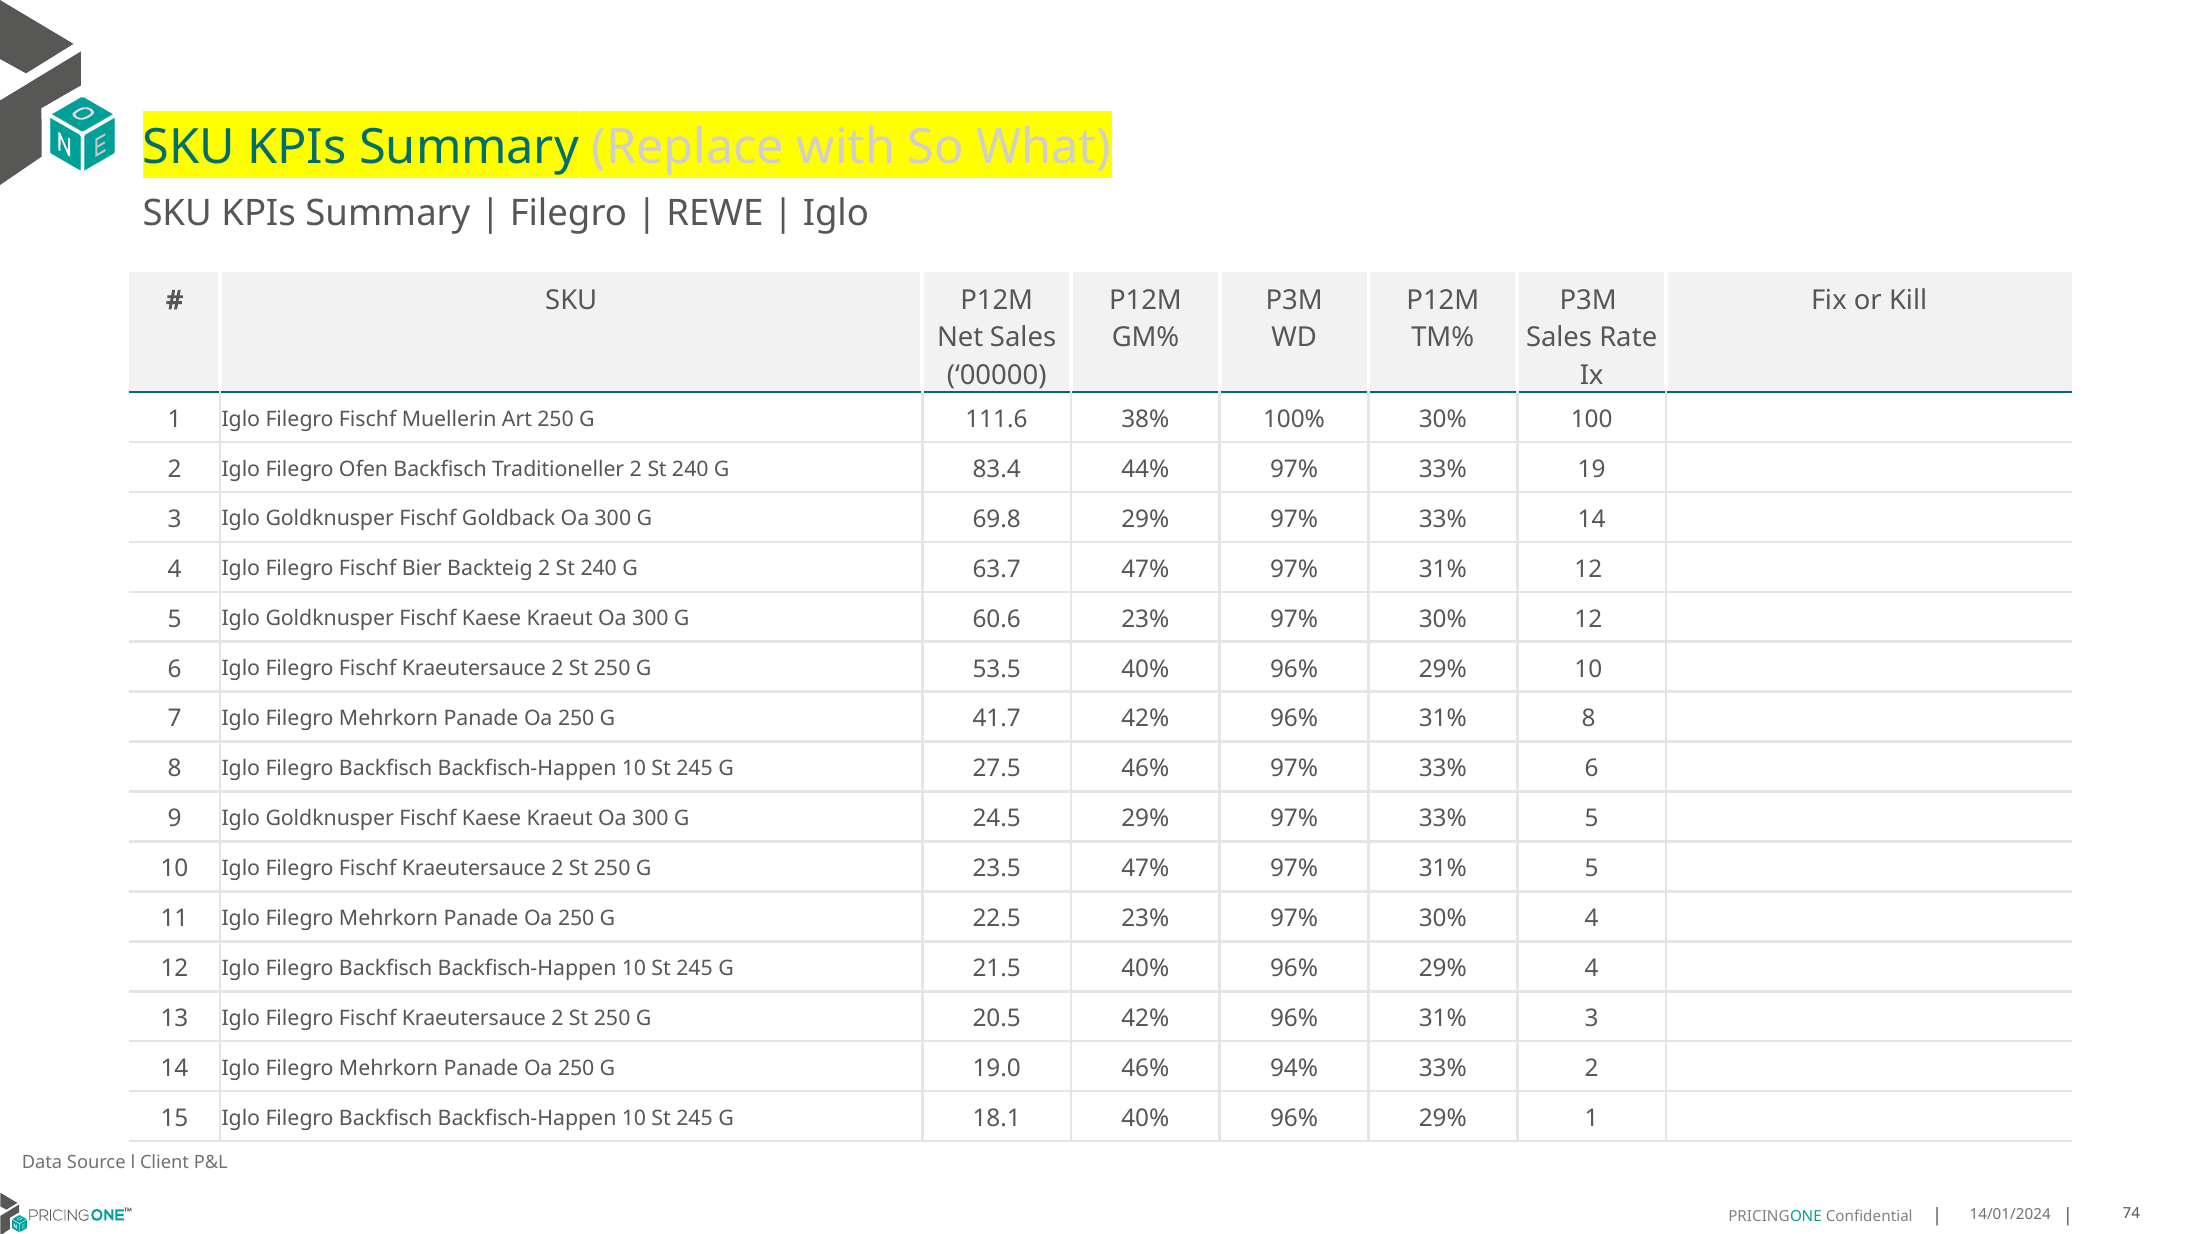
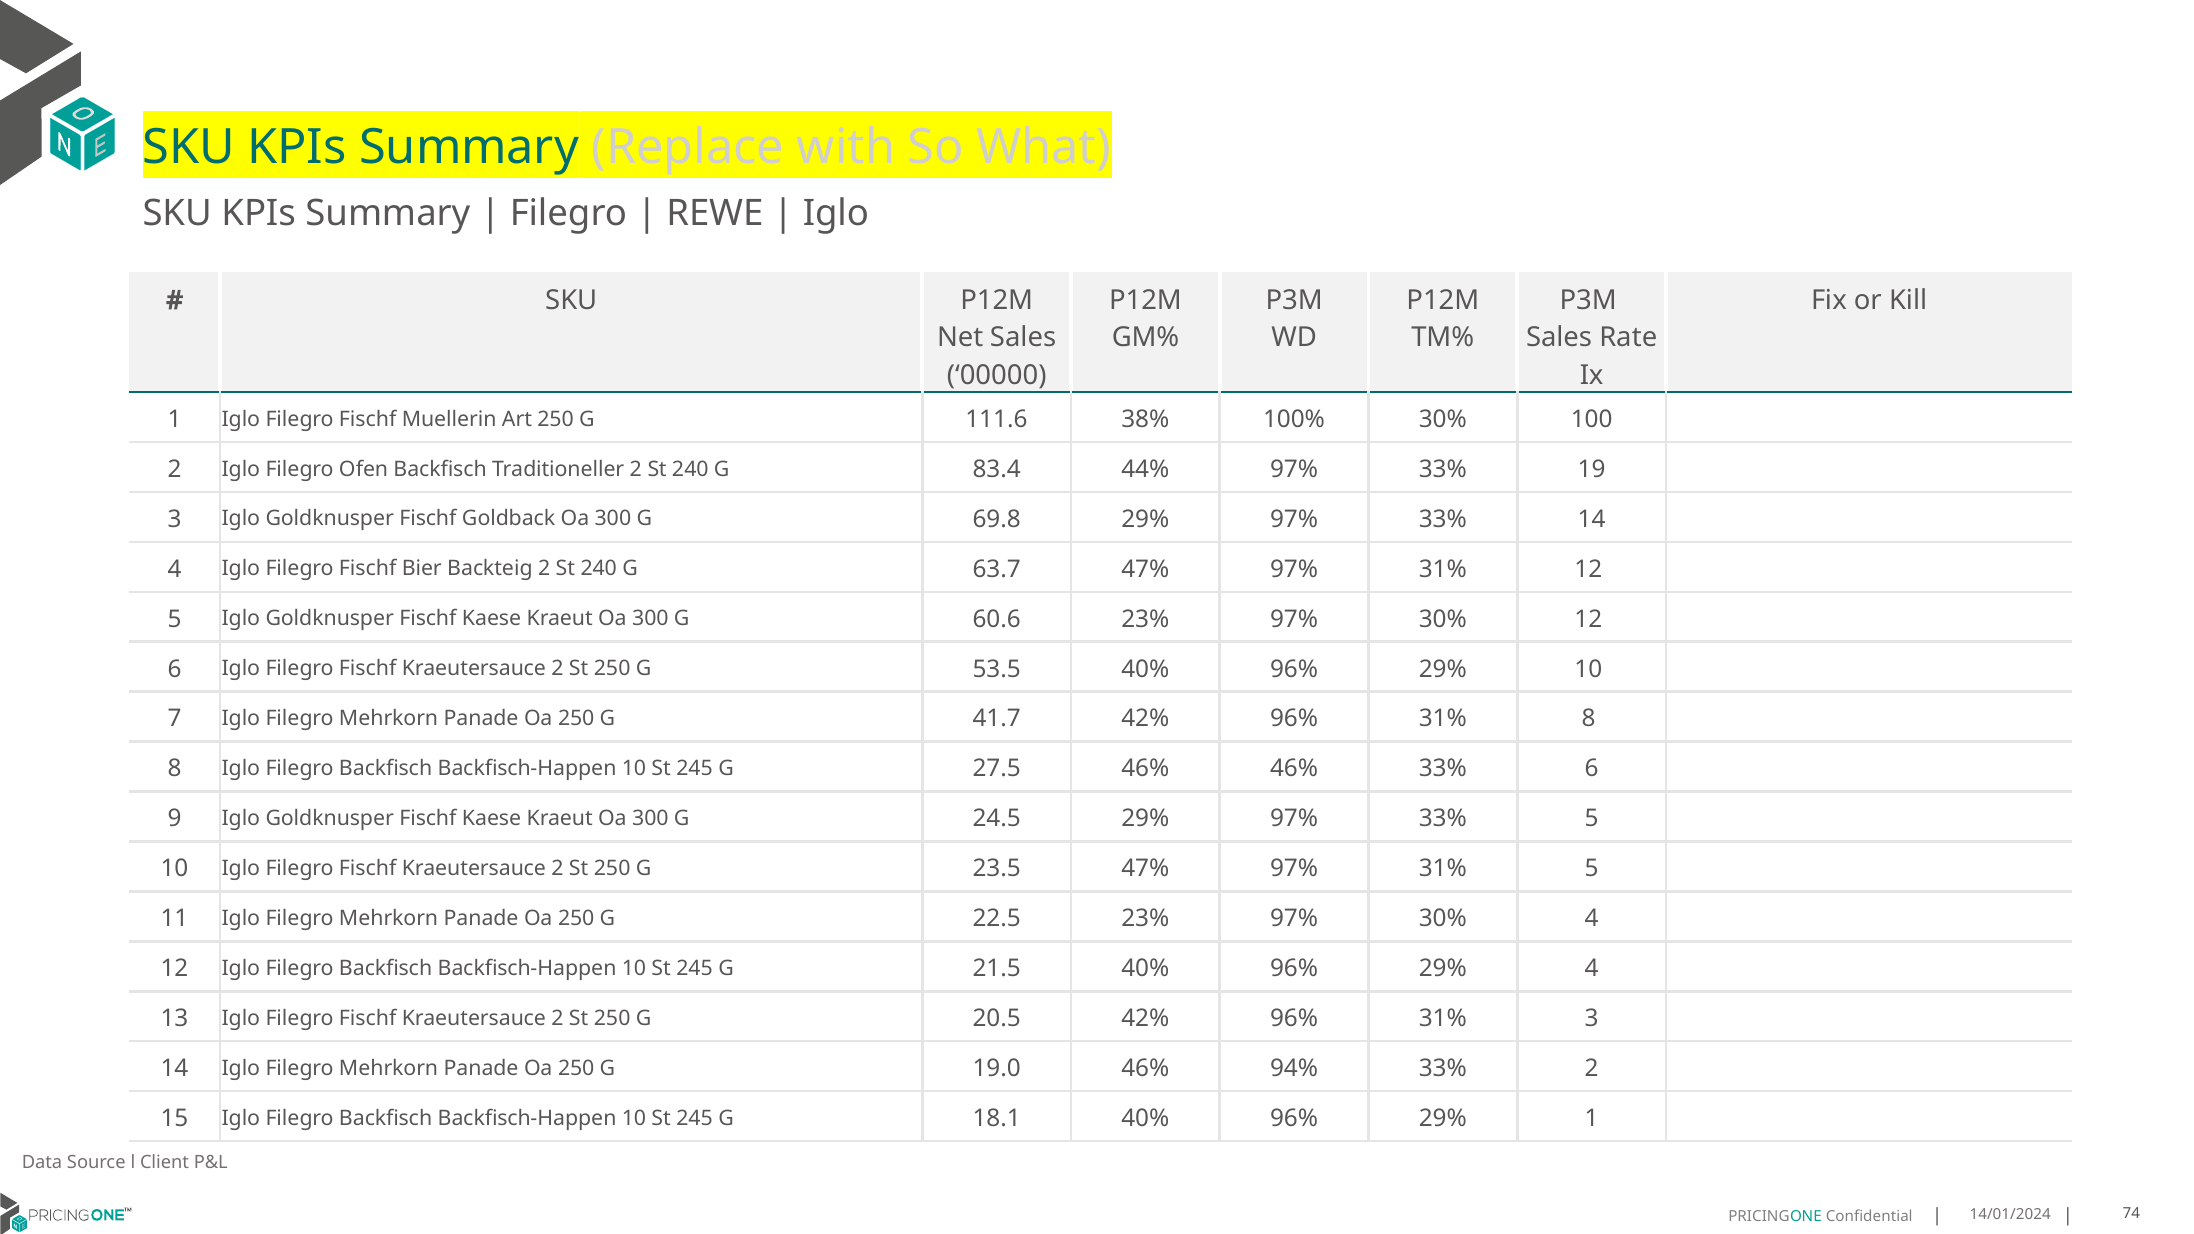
46% 97%: 97% -> 46%
